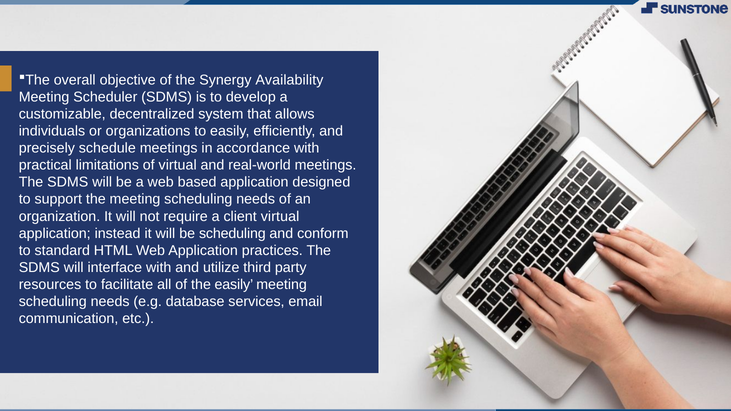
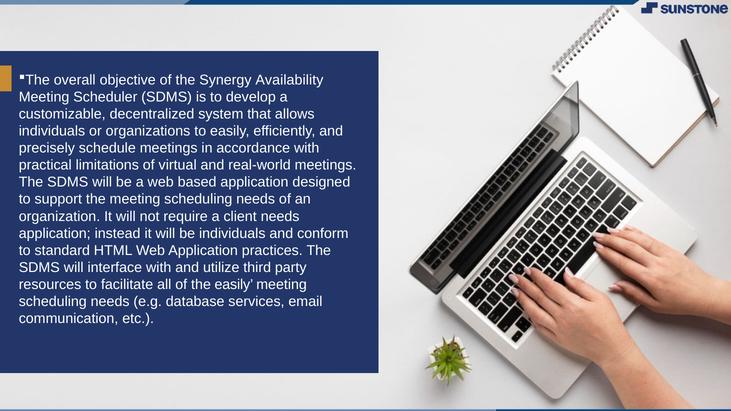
client virtual: virtual -> needs
be scheduling: scheduling -> individuals
